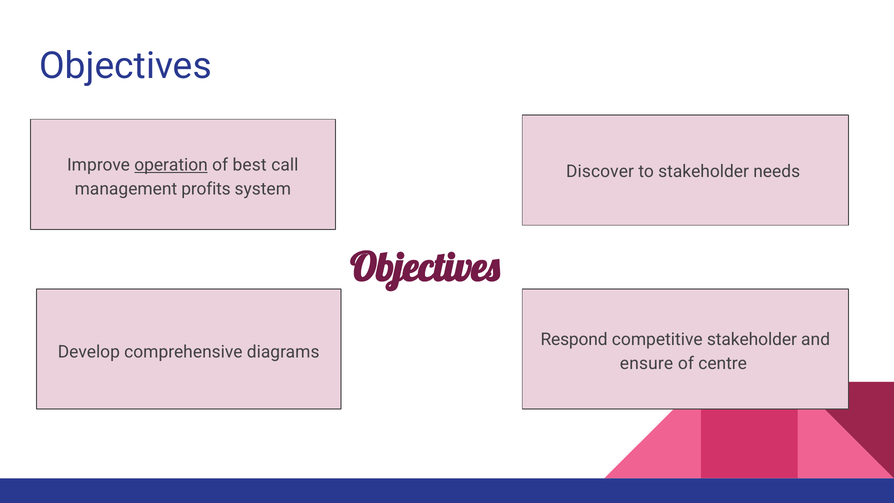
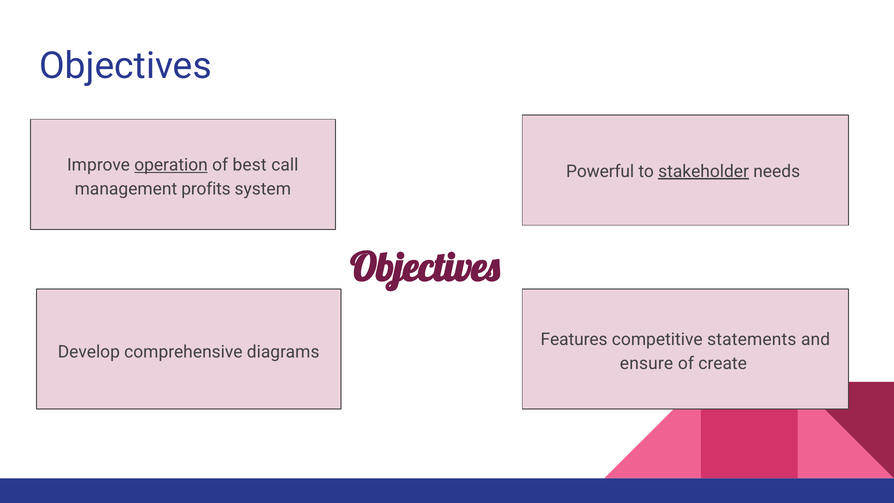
Discover: Discover -> Powerful
stakeholder at (704, 171) underline: none -> present
Respond: Respond -> Features
competitive stakeholder: stakeholder -> statements
centre: centre -> create
